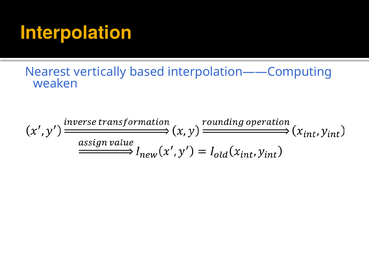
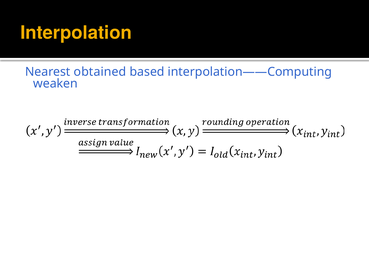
vertically: vertically -> obtained
